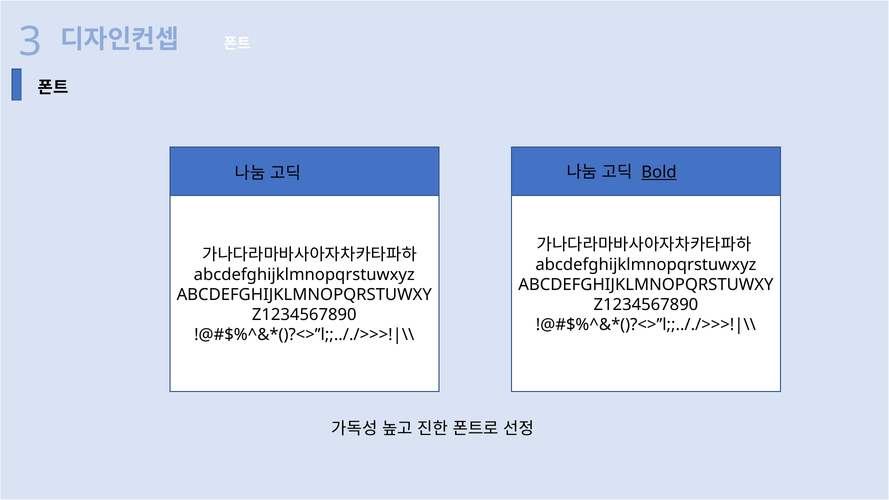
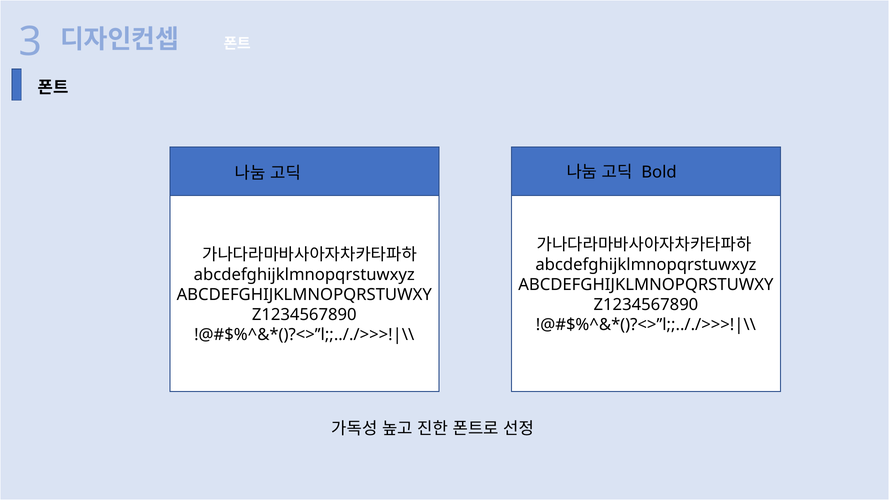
Bold underline: present -> none
